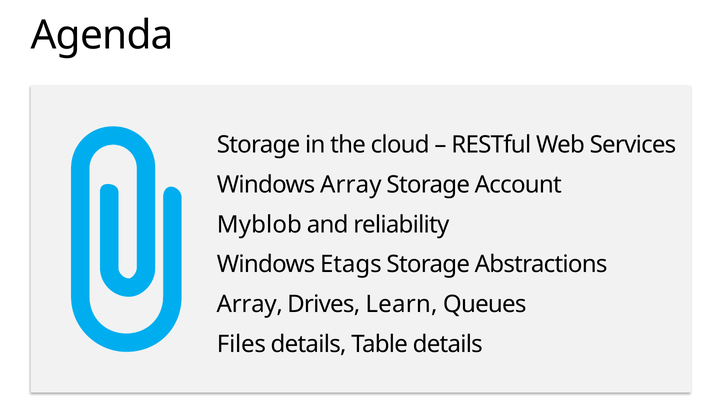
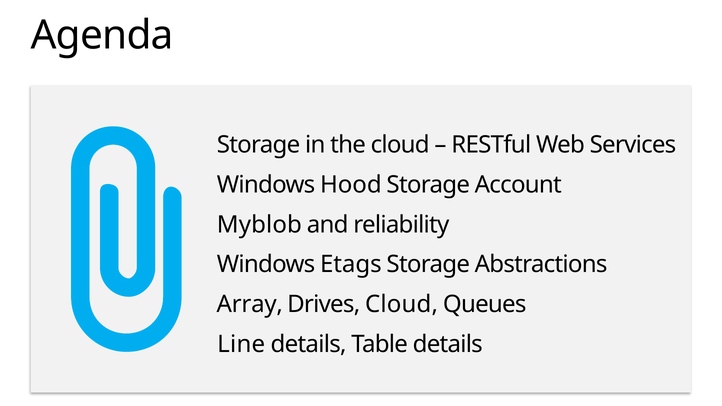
Windows Array: Array -> Hood
Drives Learn: Learn -> Cloud
Files: Files -> Line
